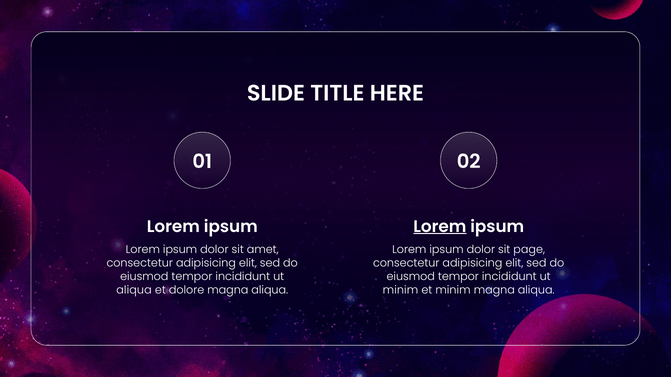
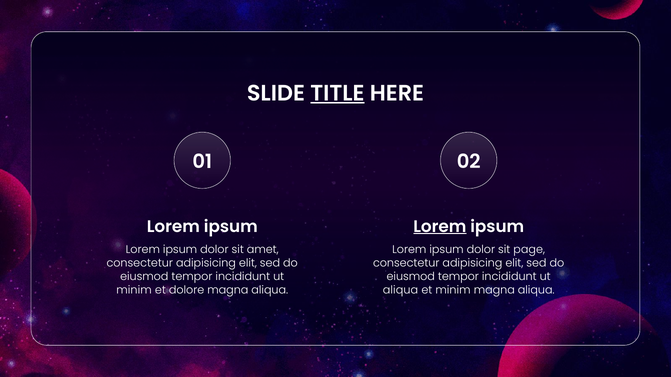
TITLE underline: none -> present
aliqua at (134, 290): aliqua -> minim
minim at (400, 290): minim -> aliqua
